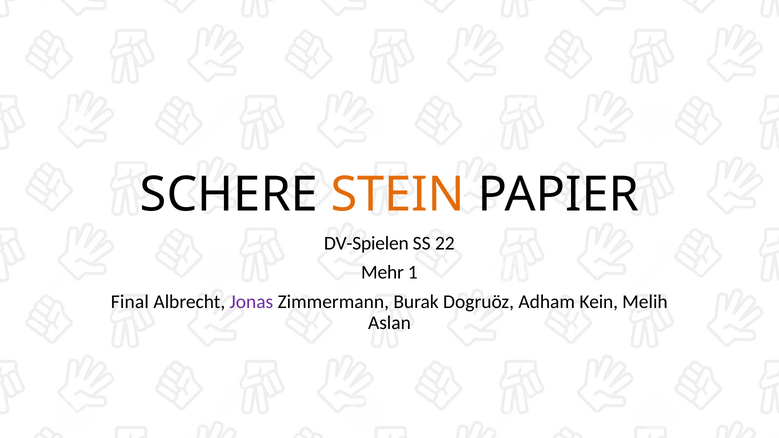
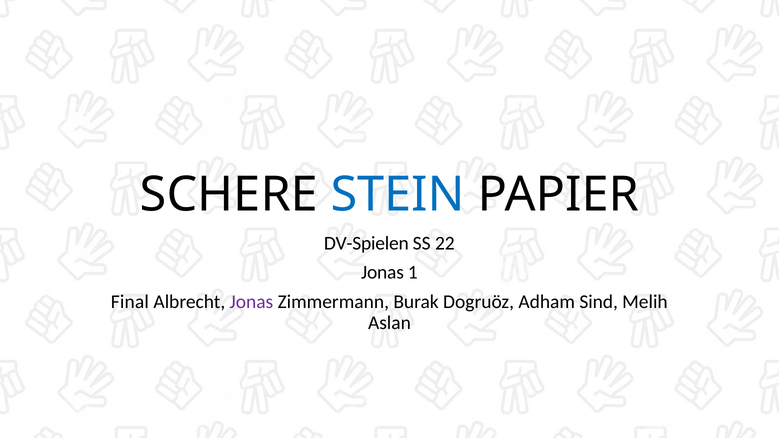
STEIN colour: orange -> blue
Mehr at (382, 273): Mehr -> Jonas
Kein: Kein -> Sind
